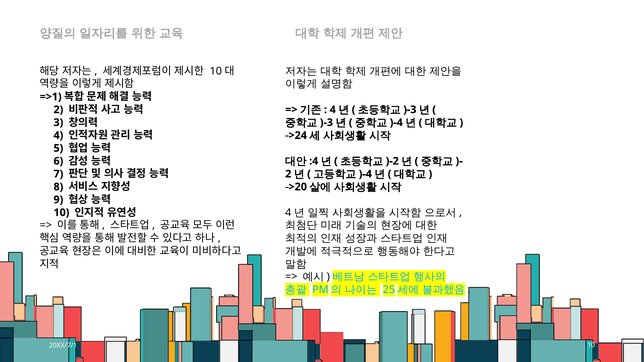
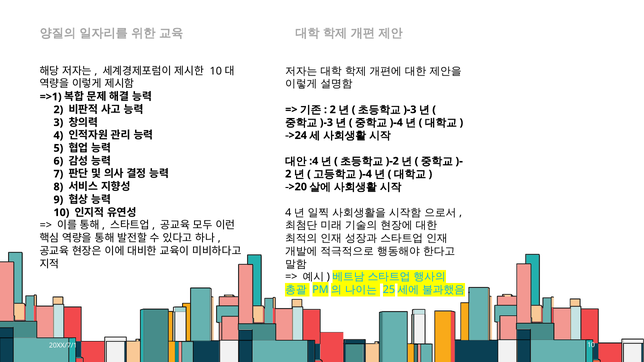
4 at (333, 110): 4 -> 2
